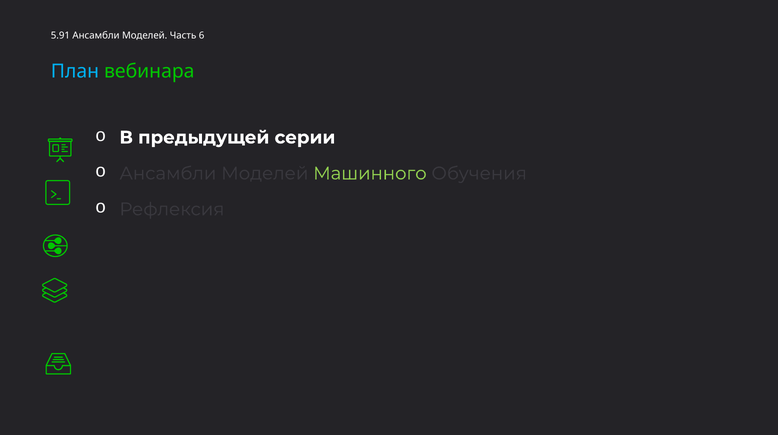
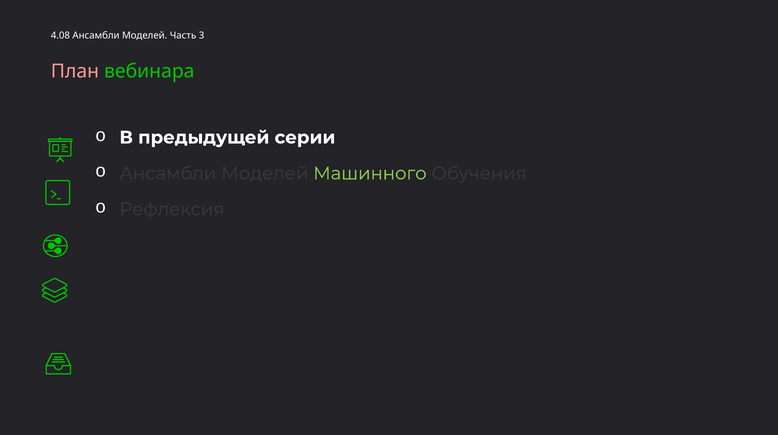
5.91: 5.91 -> 4.08
6: 6 -> 3
План colour: light blue -> pink
